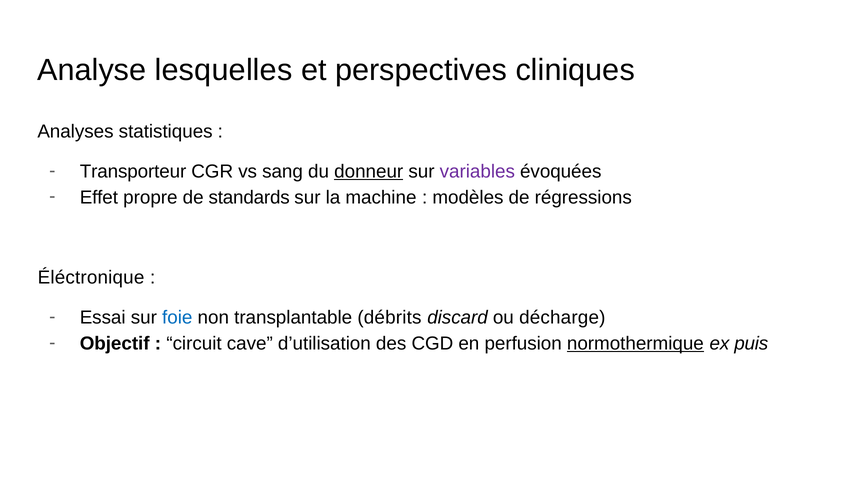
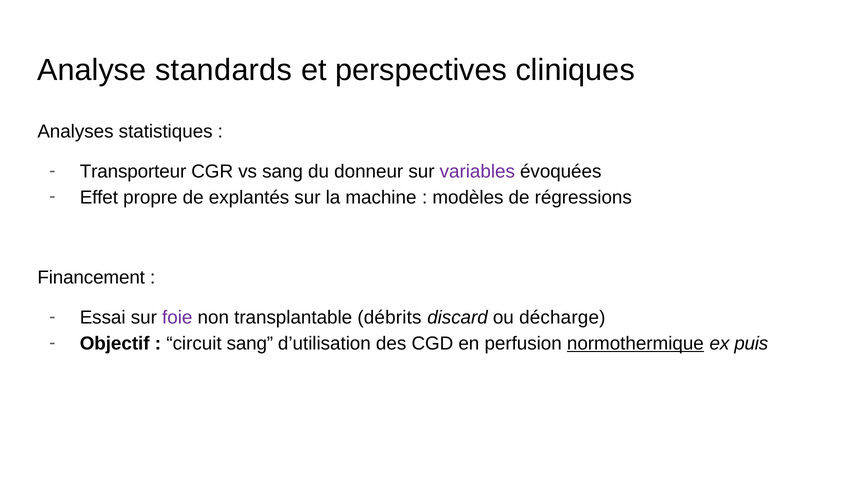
lesquelles: lesquelles -> standards
donneur underline: present -> none
standards: standards -> explantés
Éléctronique: Éléctronique -> Financement
foie colour: blue -> purple
circuit cave: cave -> sang
